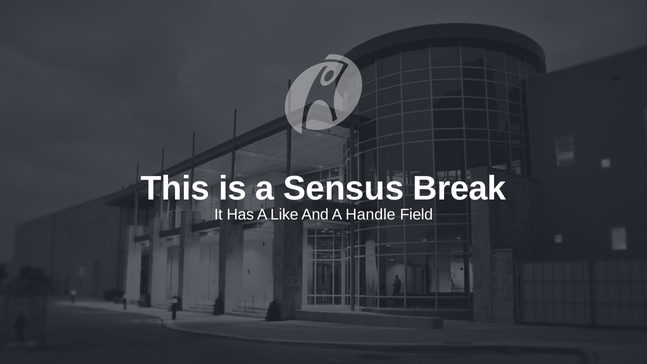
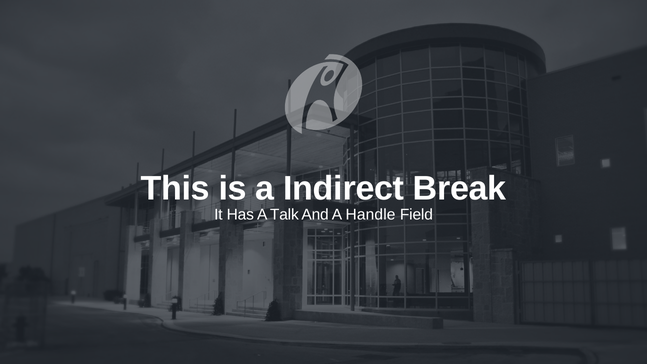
Sensus: Sensus -> Indirect
Like: Like -> Talk
